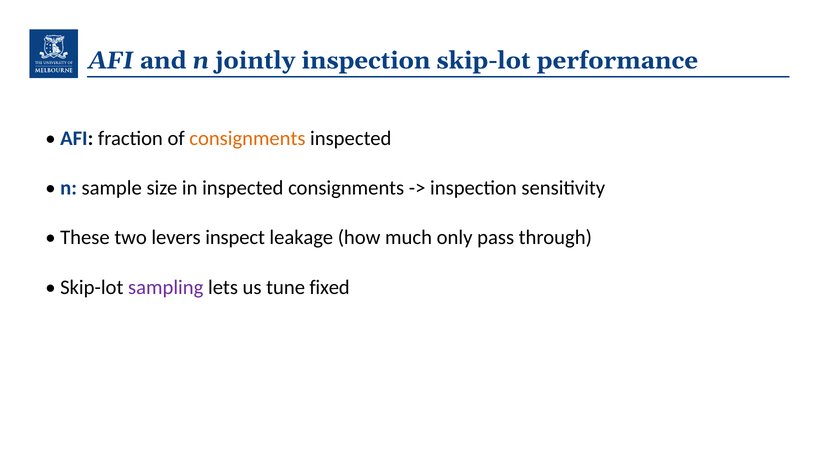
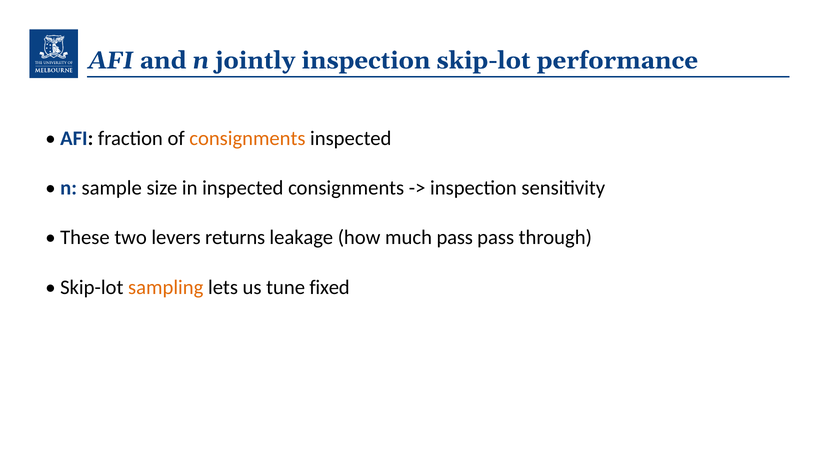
inspect: inspect -> returns
much only: only -> pass
sampling colour: purple -> orange
